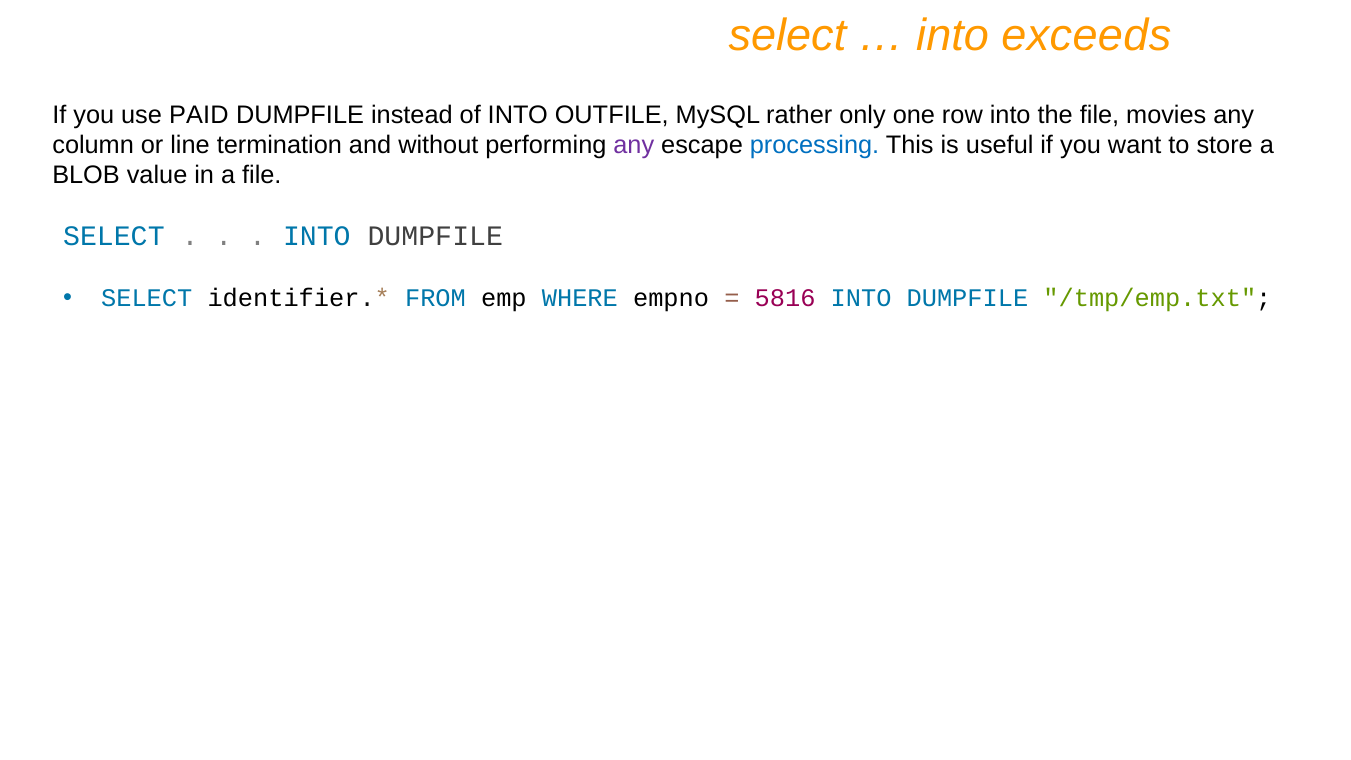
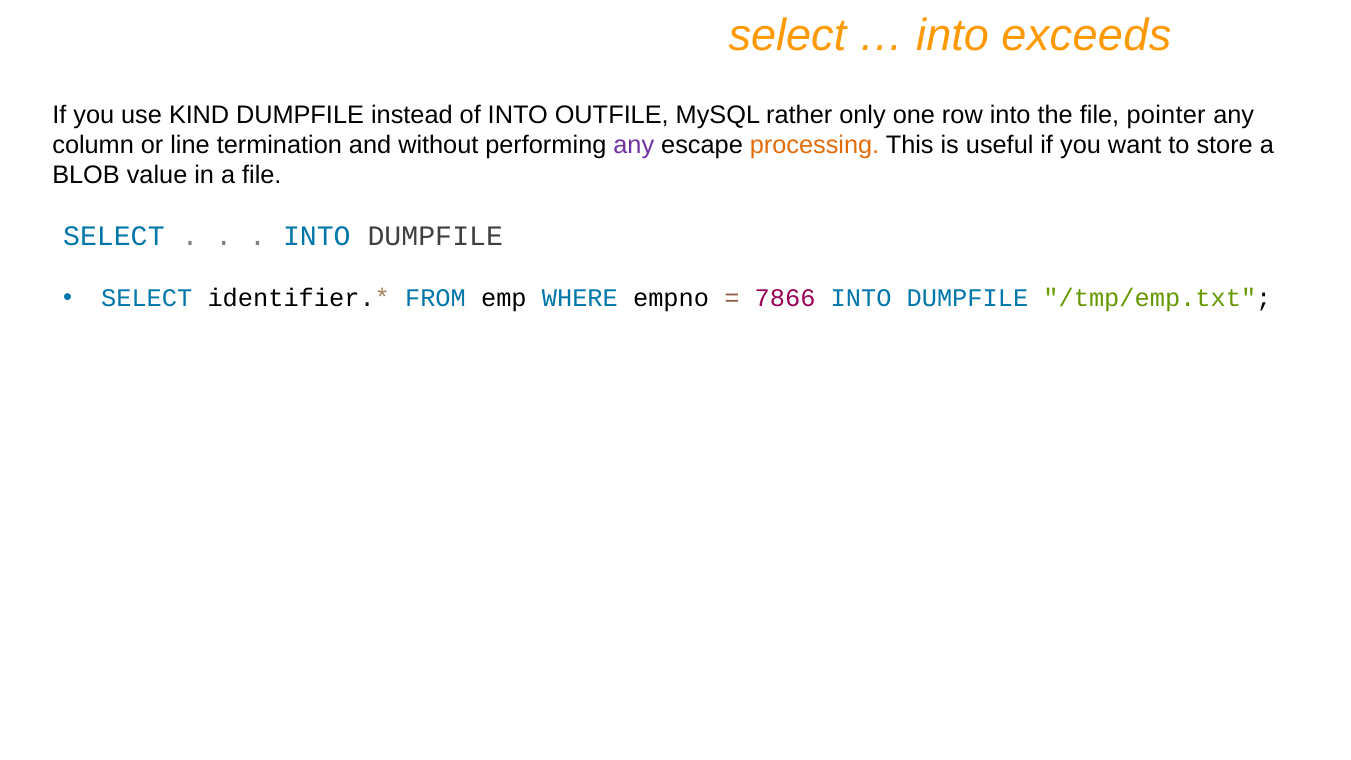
PAID: PAID -> KIND
movies: movies -> pointer
processing colour: blue -> orange
5816: 5816 -> 7866
